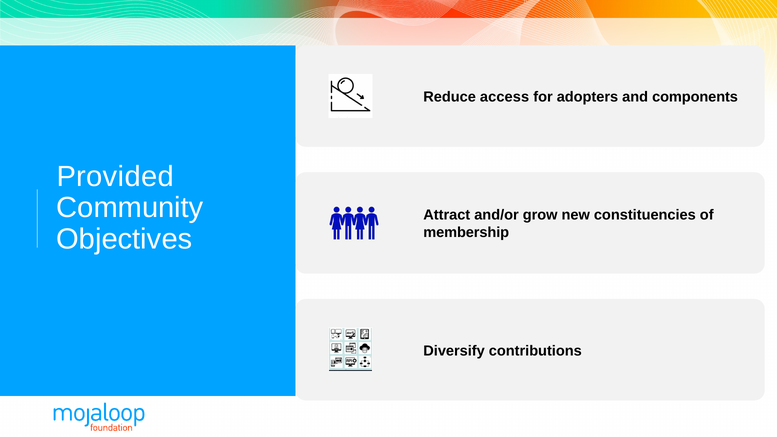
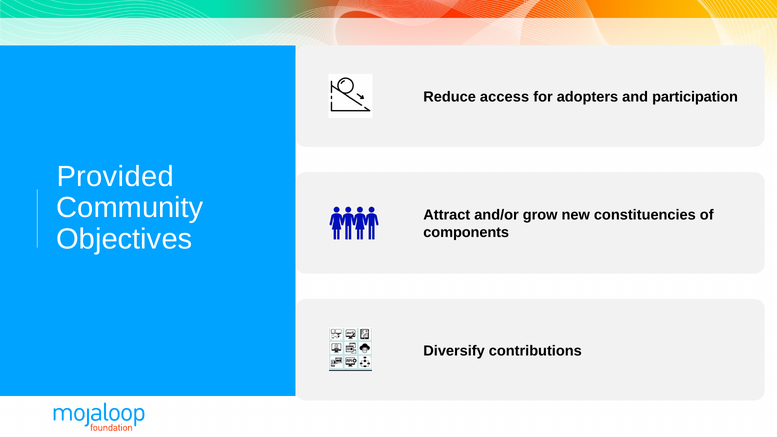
components: components -> participation
membership: membership -> components
